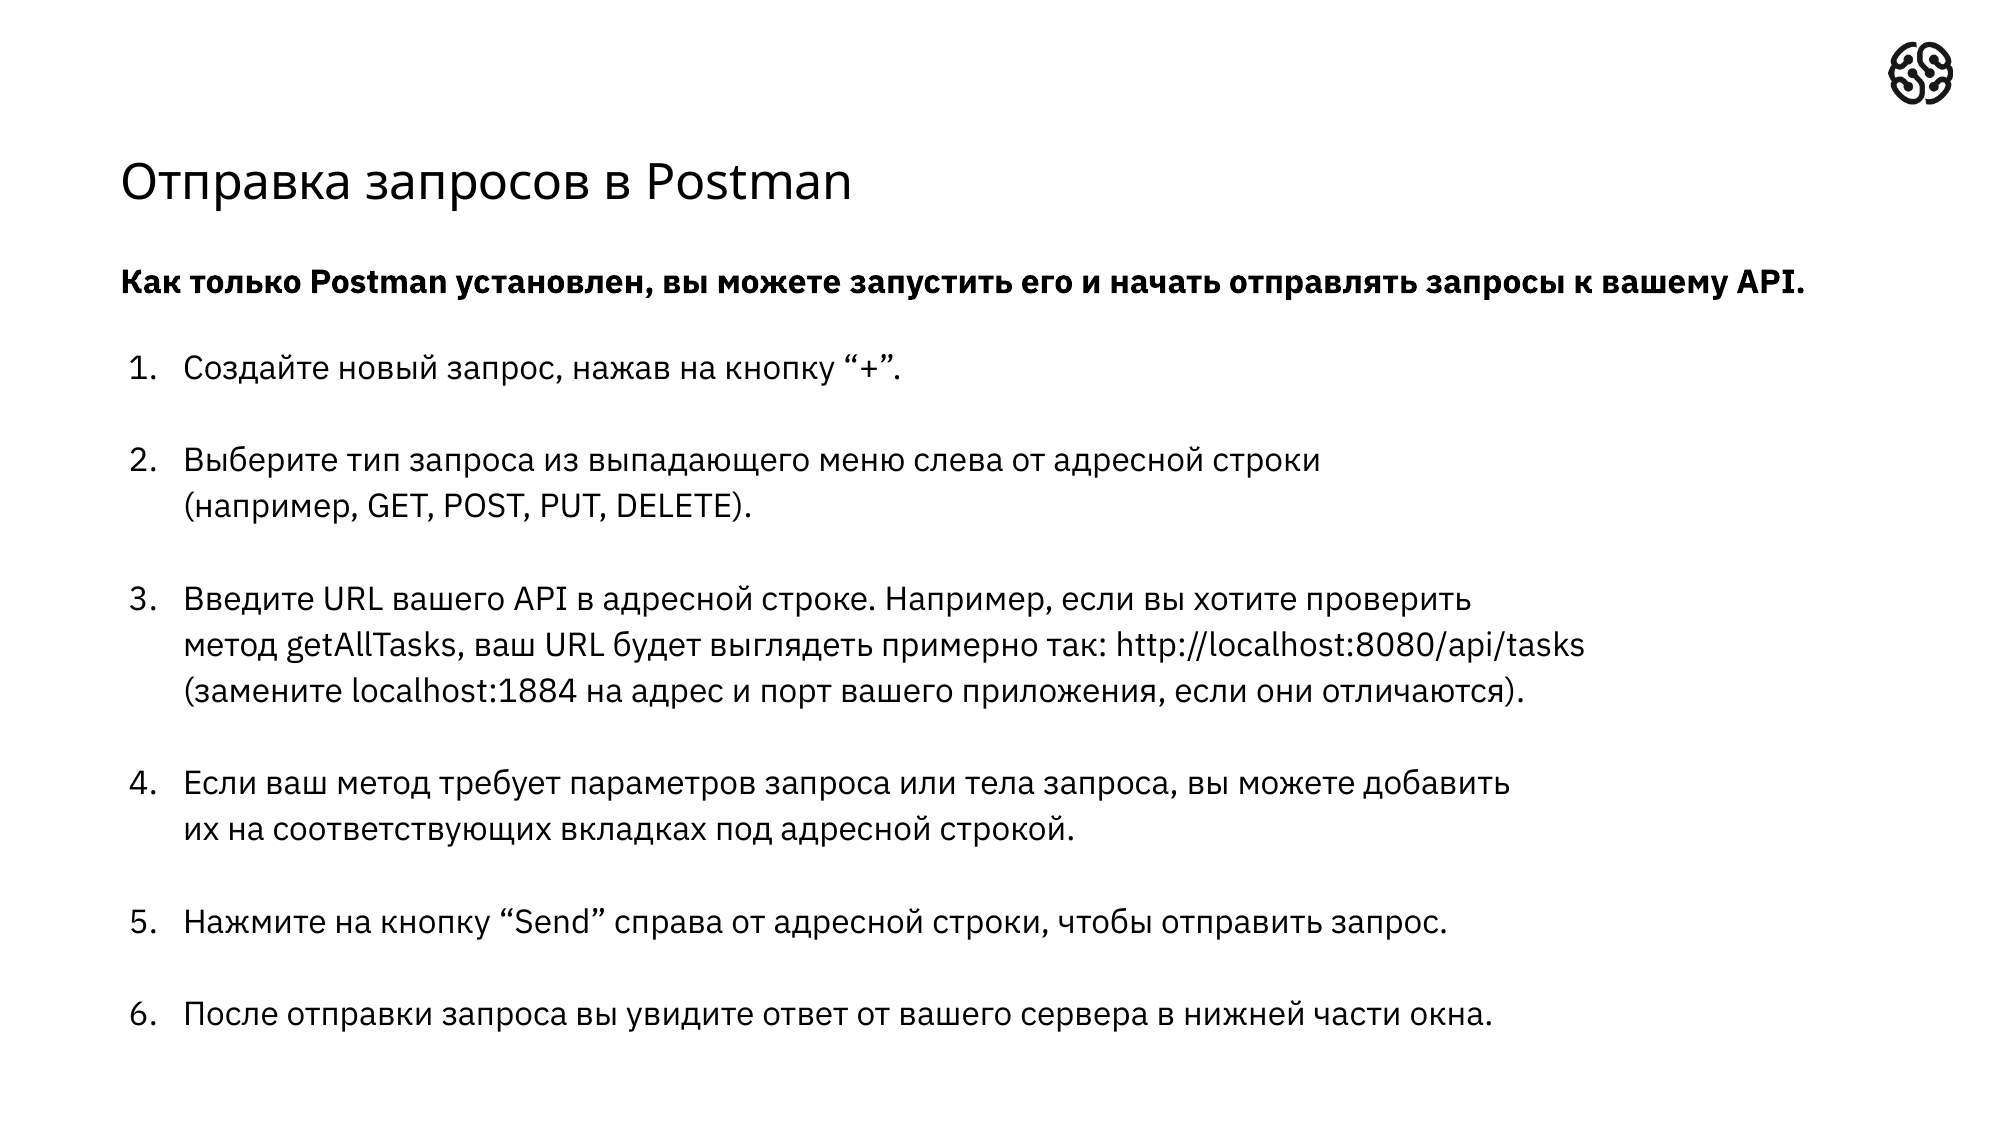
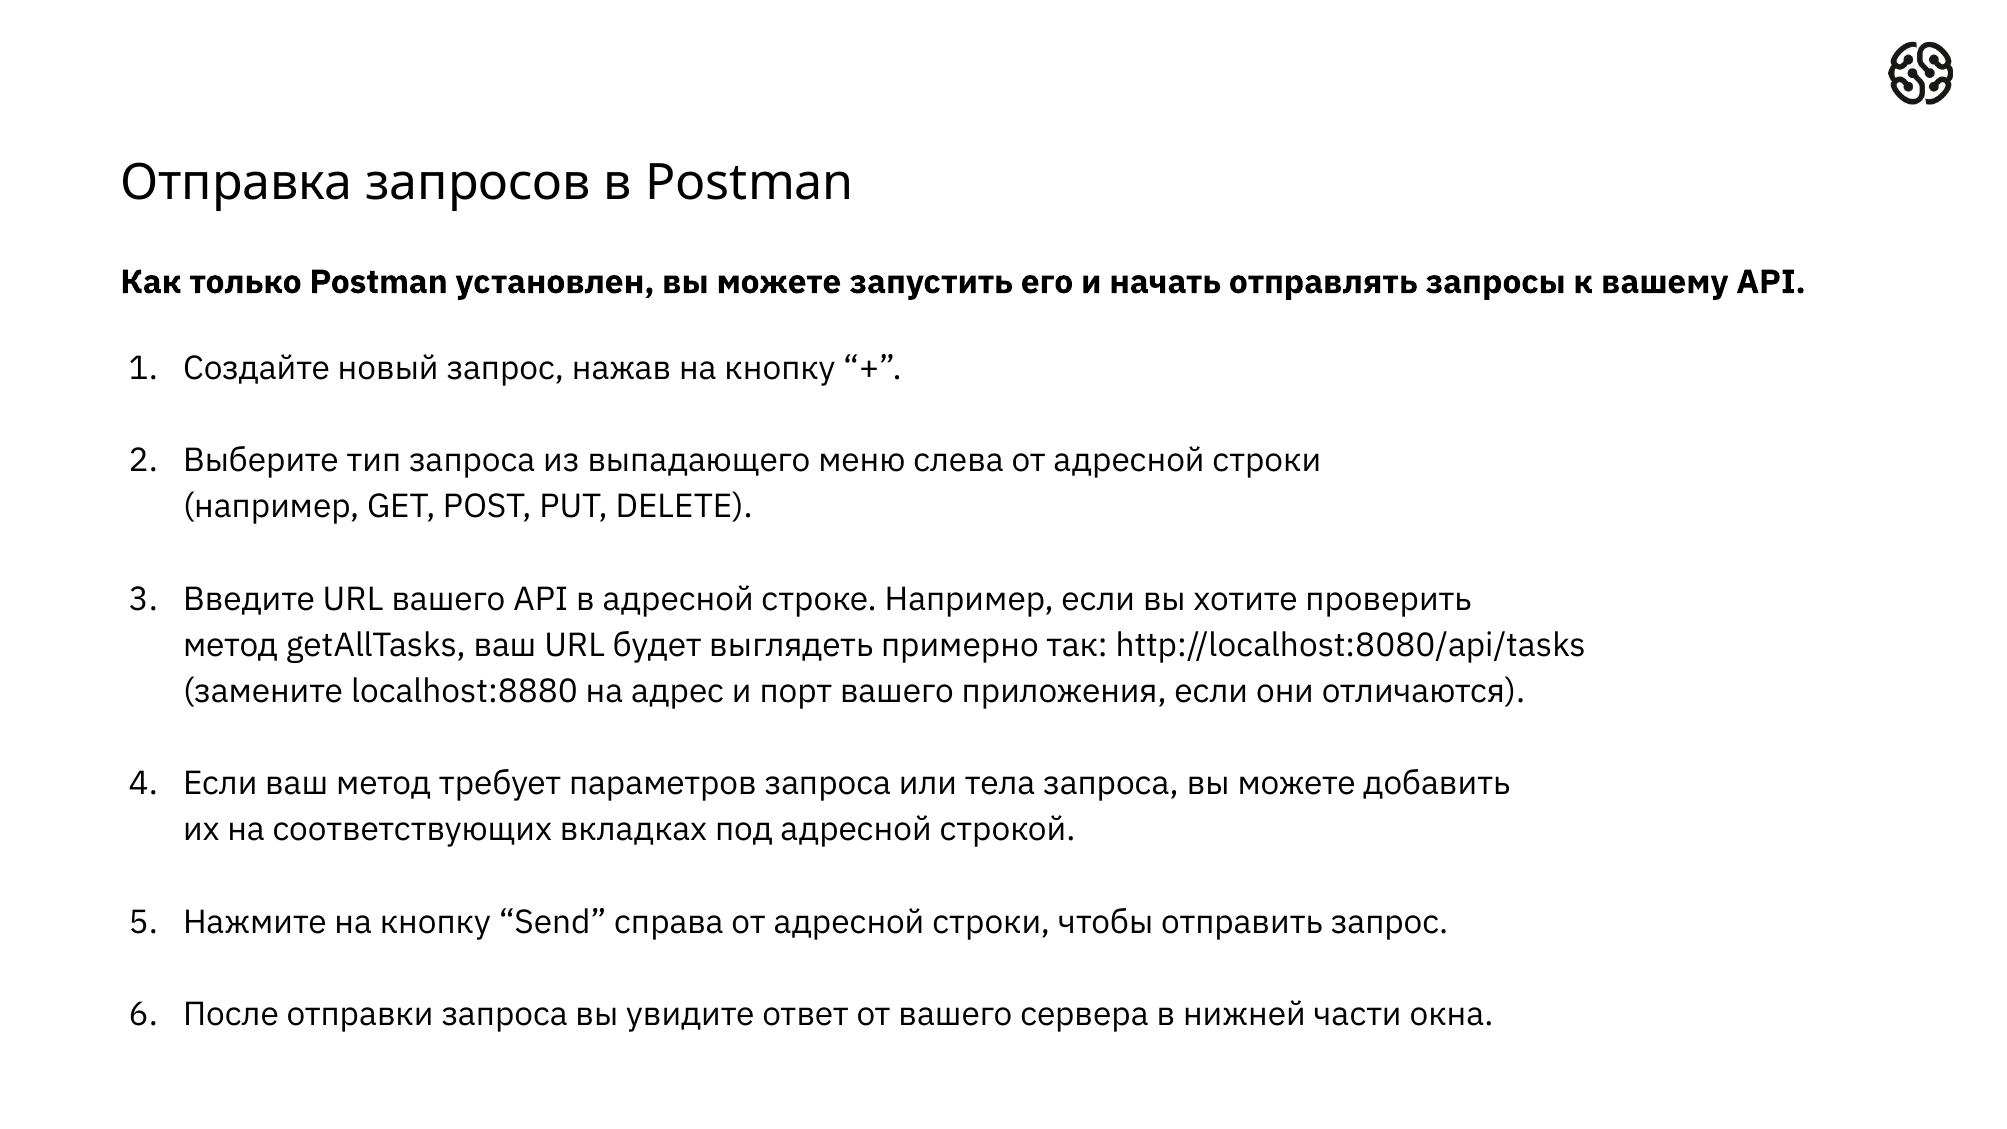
localhost:1884: localhost:1884 -> localhost:8880
